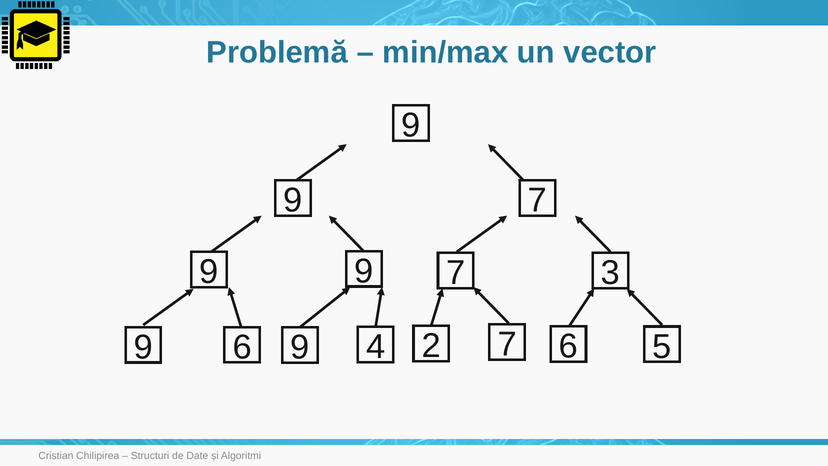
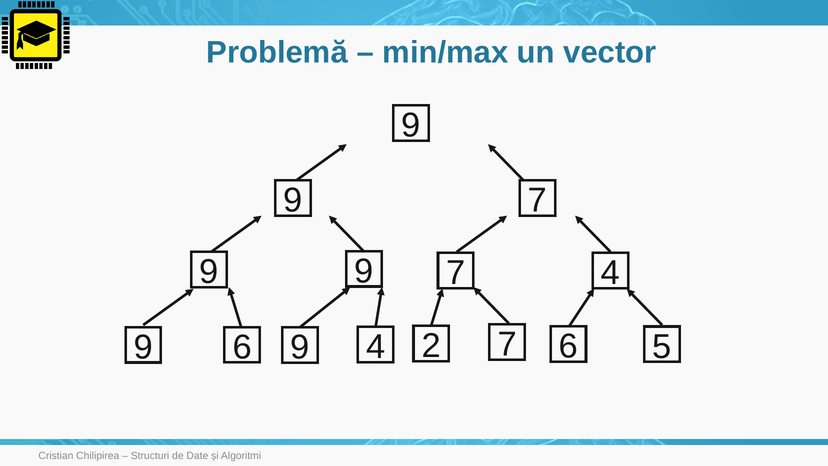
7 3: 3 -> 4
